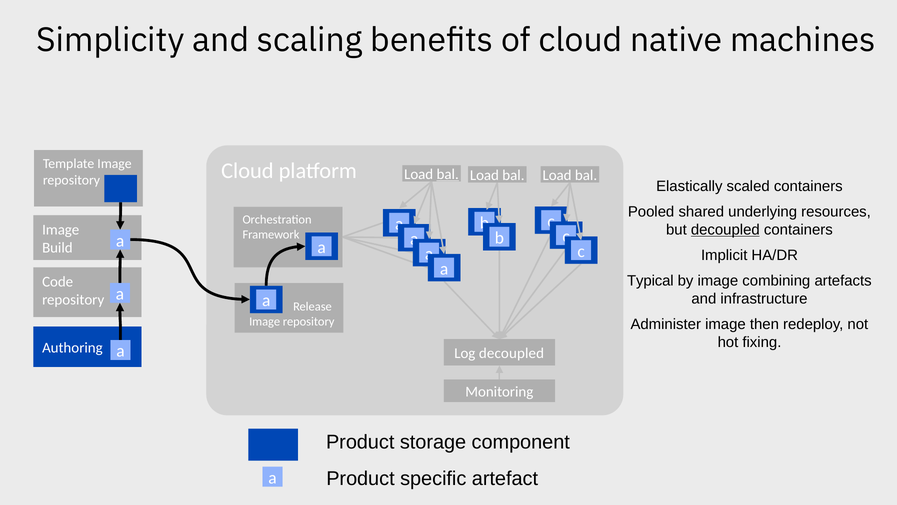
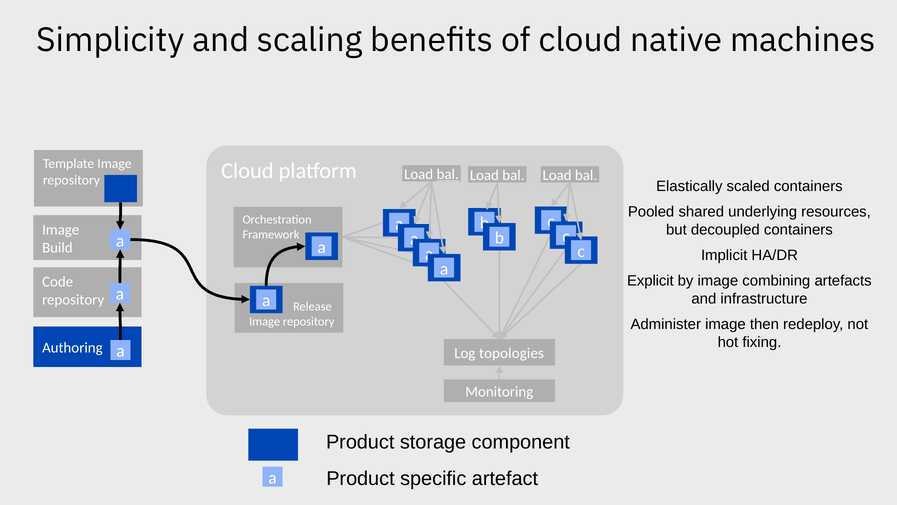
decoupled at (725, 230) underline: present -> none
Typical: Typical -> Explicit
Log decoupled: decoupled -> topologies
